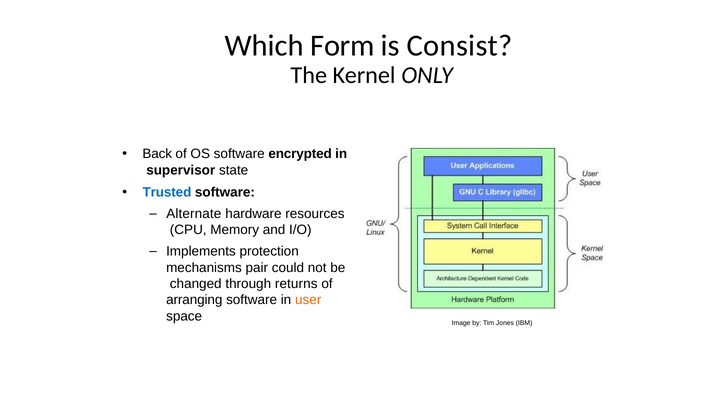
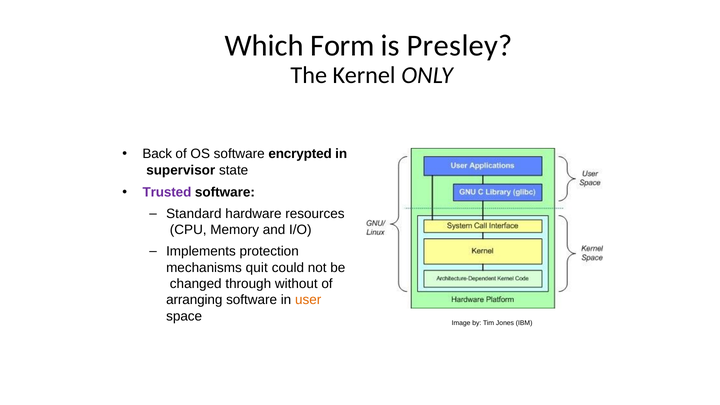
Consist: Consist -> Presley
Trusted colour: blue -> purple
Alternate: Alternate -> Standard
pair: pair -> quit
returns: returns -> without
